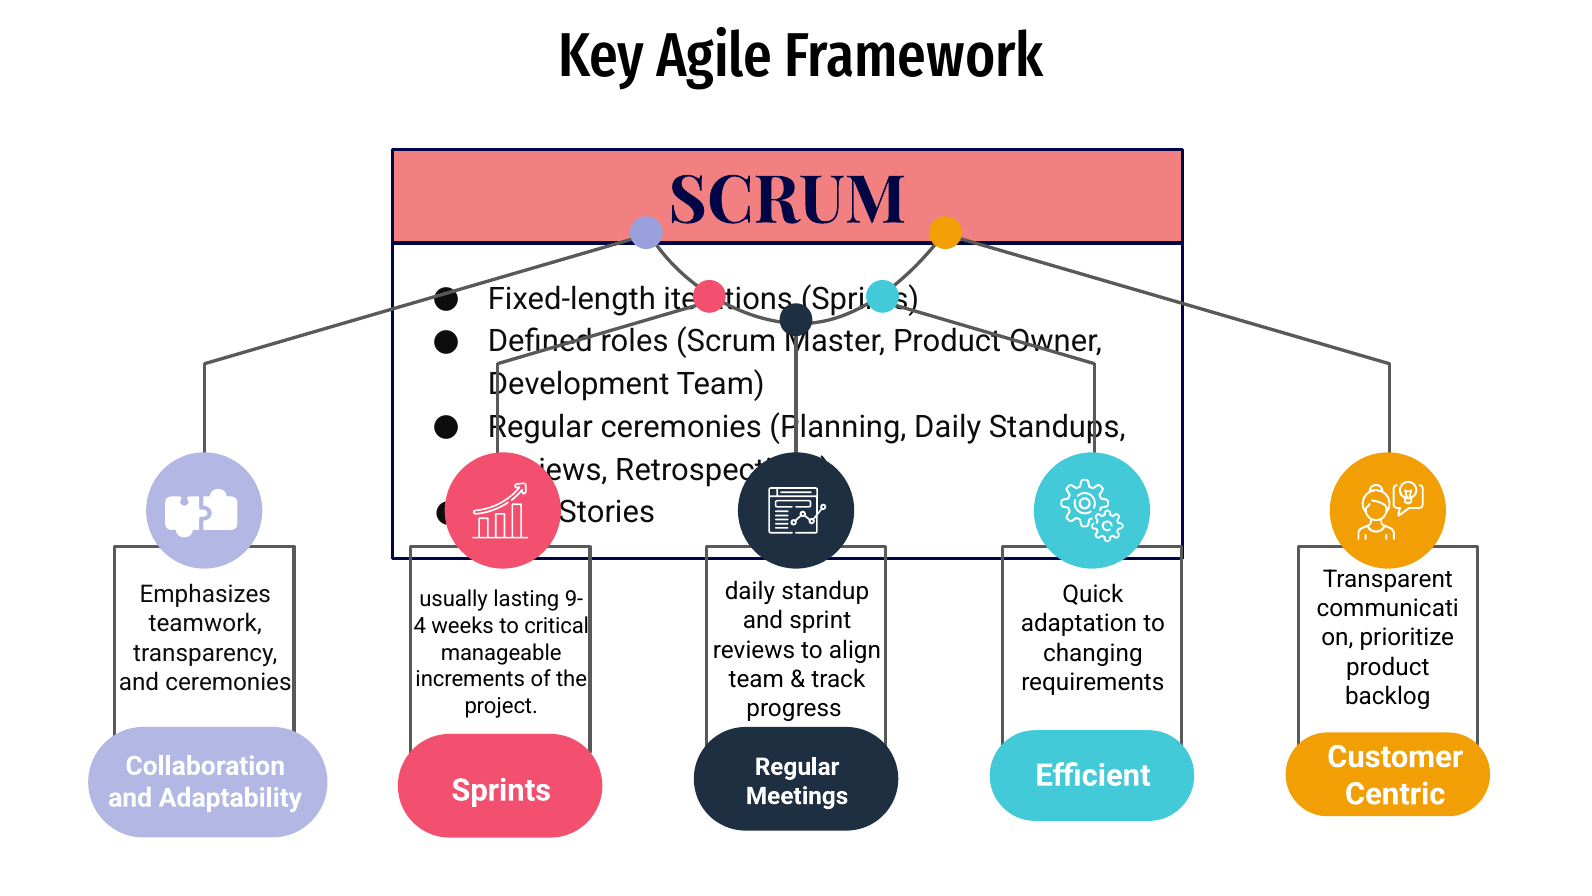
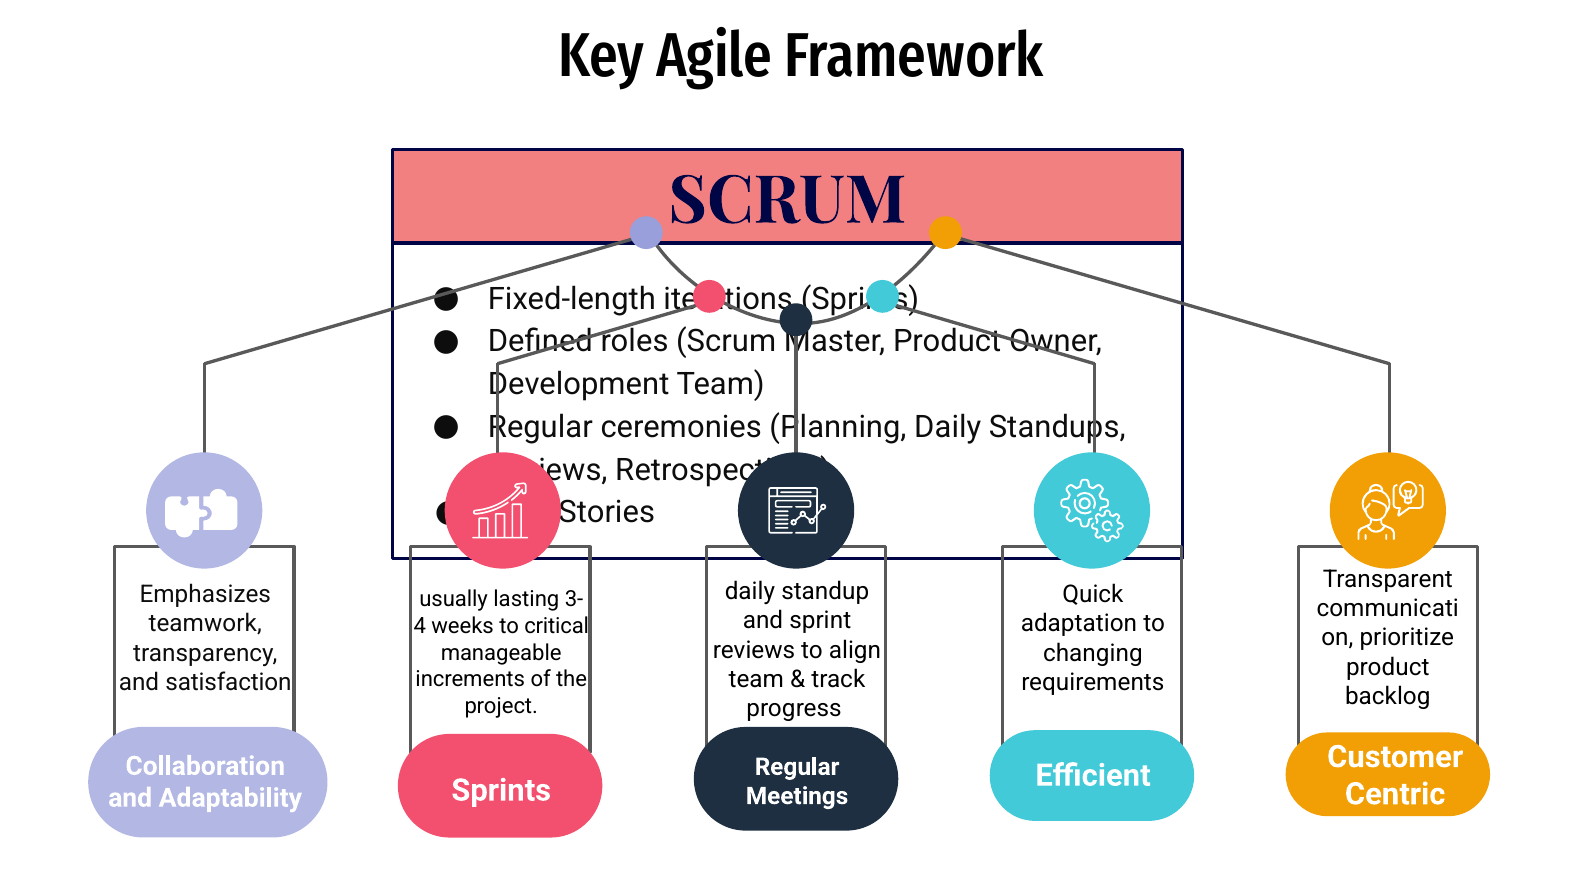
9-: 9- -> 3-
and ceremonies: ceremonies -> satisfaction
